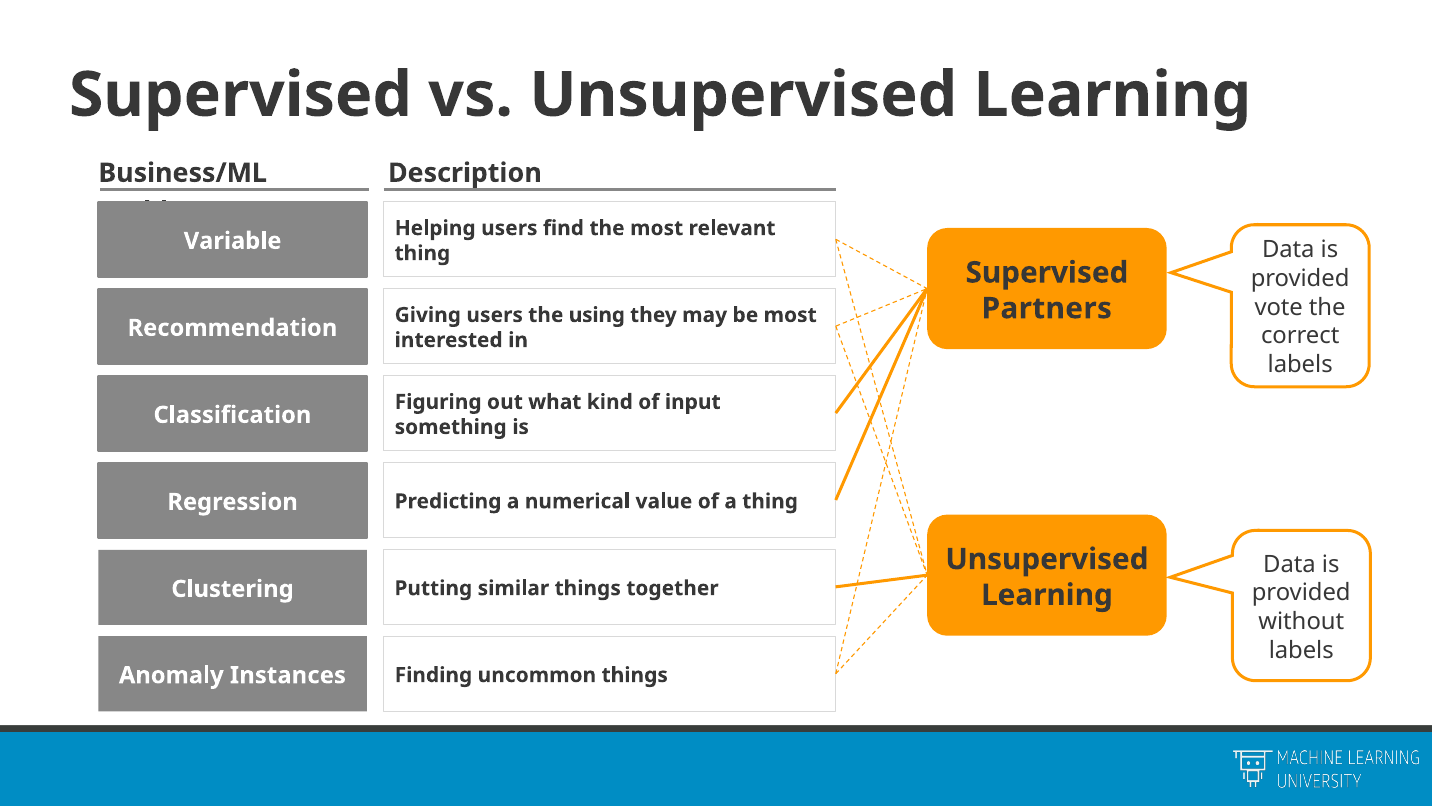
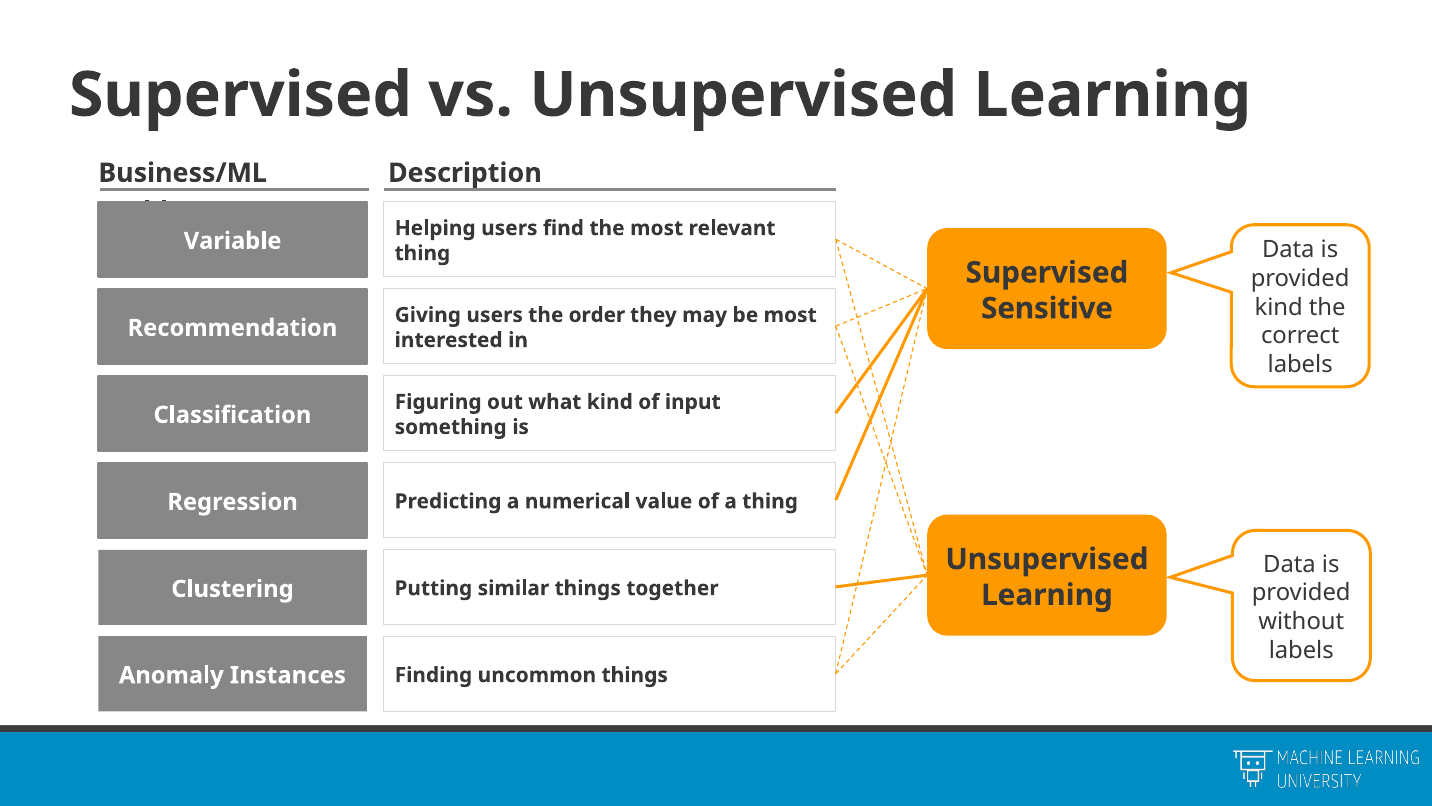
vote at (1279, 307): vote -> kind
Partners: Partners -> Sensitive
using: using -> order
